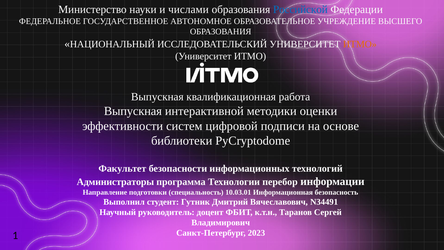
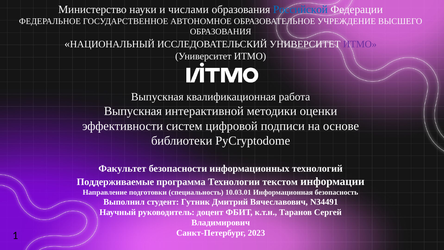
ИТМО at (360, 44) colour: orange -> purple
Администраторы: Администраторы -> Поддерживаемые
перебор: перебор -> текстом
